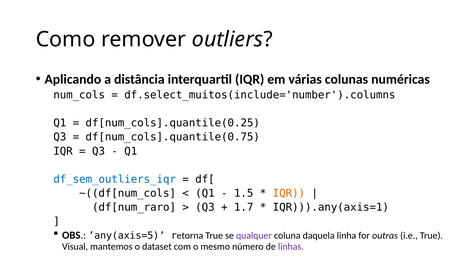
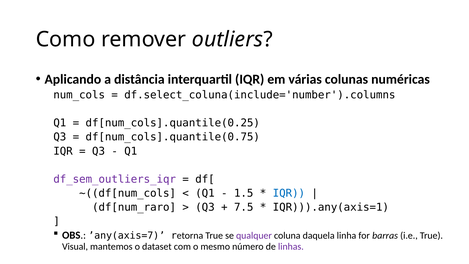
df.select_muitos(include='number').columns: df.select_muitos(include='number').columns -> df.select_coluna(include='number').columns
df_sem_outliers_iqr colour: blue -> purple
IQR at (289, 193) colour: orange -> blue
1.7: 1.7 -> 7.5
’any(axis=5: ’any(axis=5 -> ’any(axis=7
outras: outras -> barras
